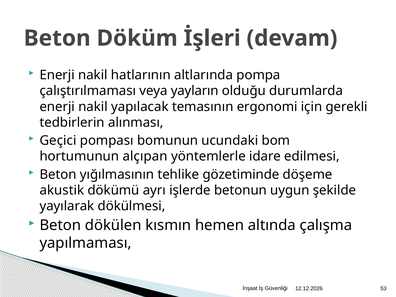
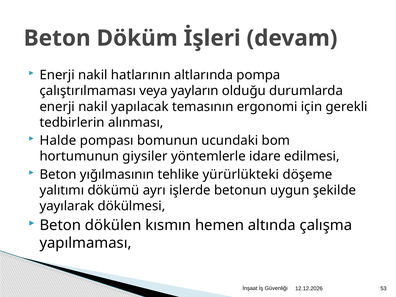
Geçici: Geçici -> Halde
alçıpan: alçıpan -> giysiler
gözetiminde: gözetiminde -> yürürlükteki
akustik: akustik -> yalıtımı
